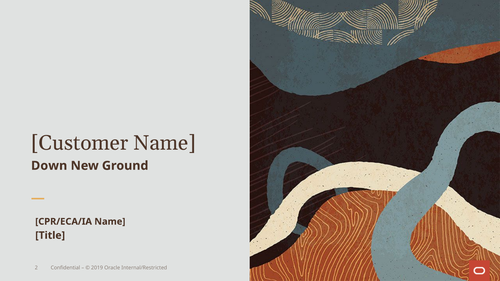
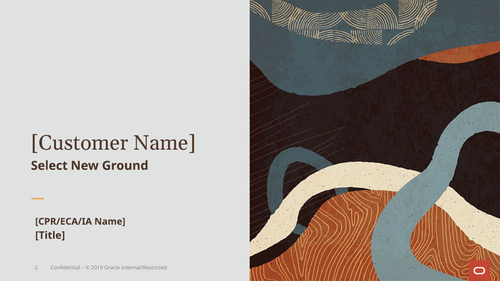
Down: Down -> Select
